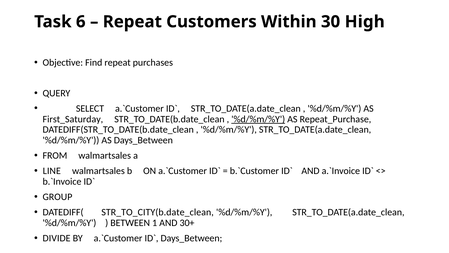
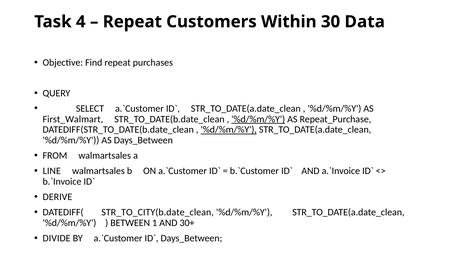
6: 6 -> 4
High: High -> Data
First_Saturday: First_Saturday -> First_Walmart
%d/%m/%Y at (229, 130) underline: none -> present
GROUP: GROUP -> DERIVE
